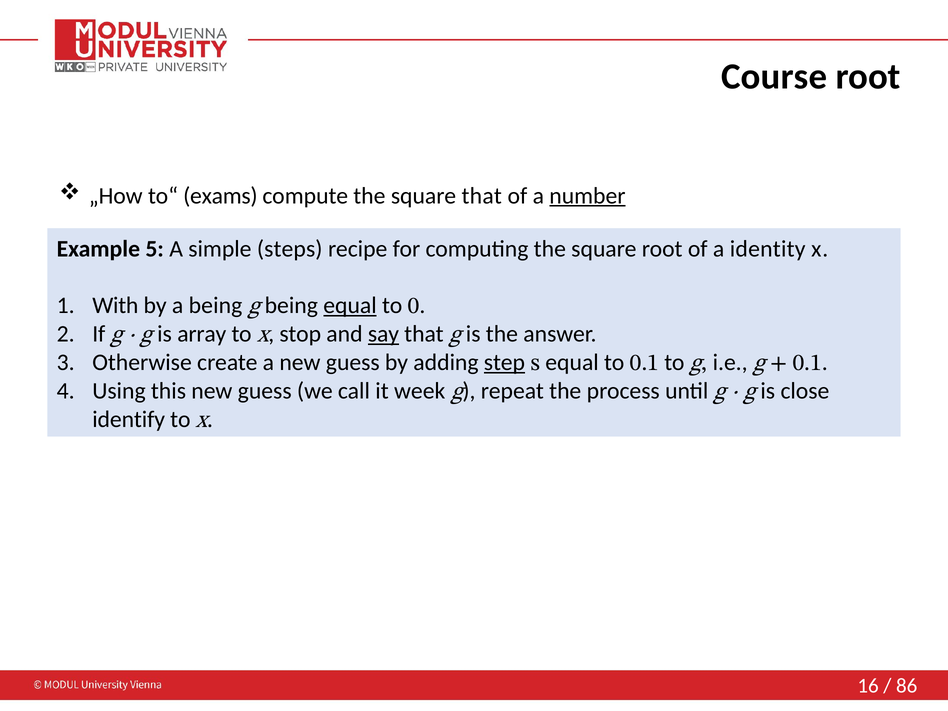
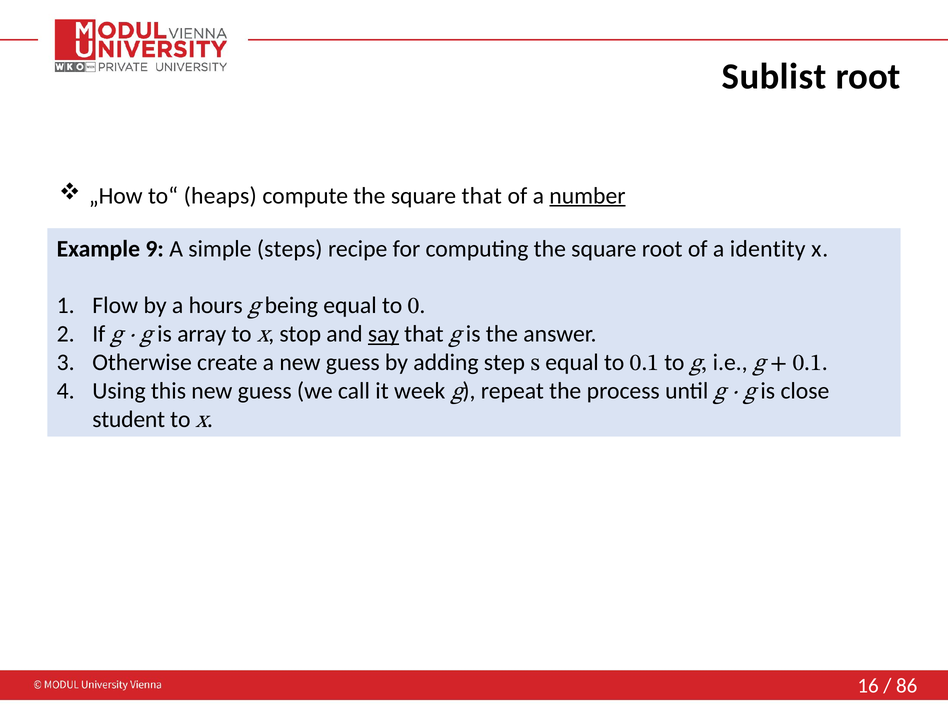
Course: Course -> Sublist
exams: exams -> heaps
5: 5 -> 9
With: With -> Flow
a being: being -> hours
equal at (350, 306) underline: present -> none
step underline: present -> none
identify: identify -> student
